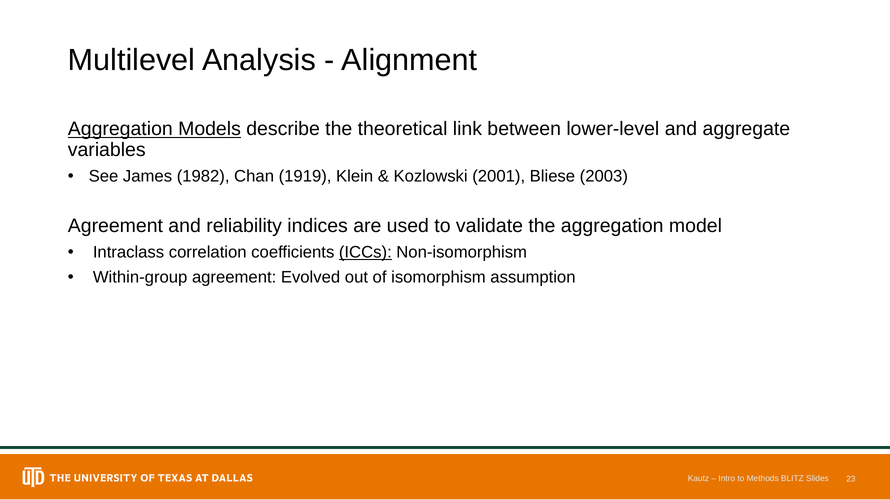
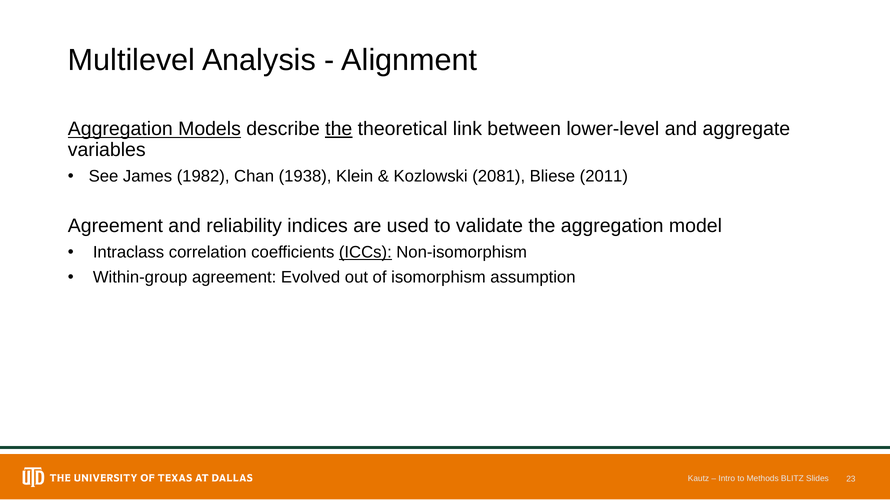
the at (339, 129) underline: none -> present
1919: 1919 -> 1938
2001: 2001 -> 2081
2003: 2003 -> 2011
